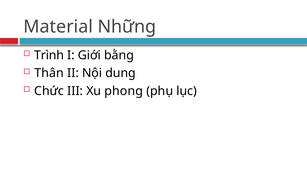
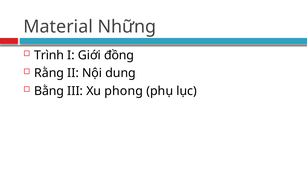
bằng: bằng -> đồng
Thân: Thân -> Rằng
Chức: Chức -> Bằng
